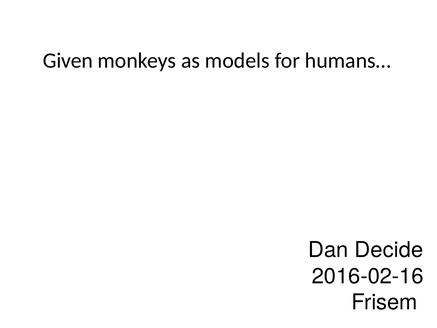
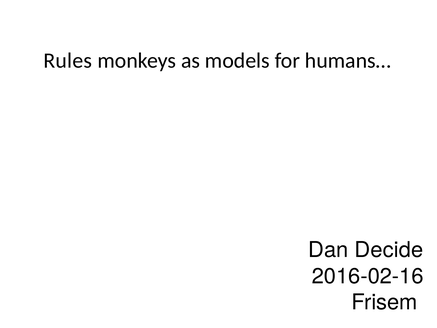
Given: Given -> Rules
